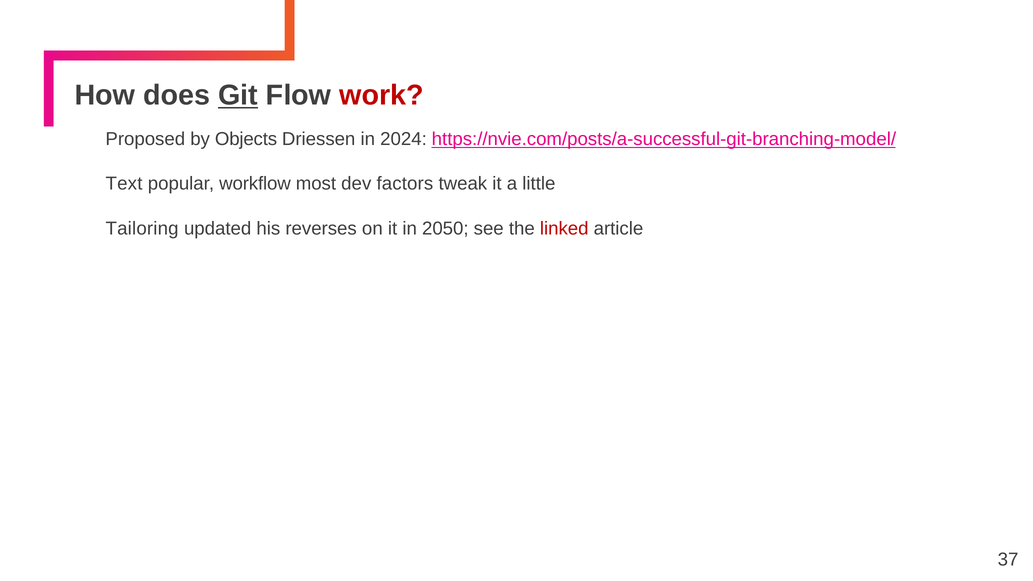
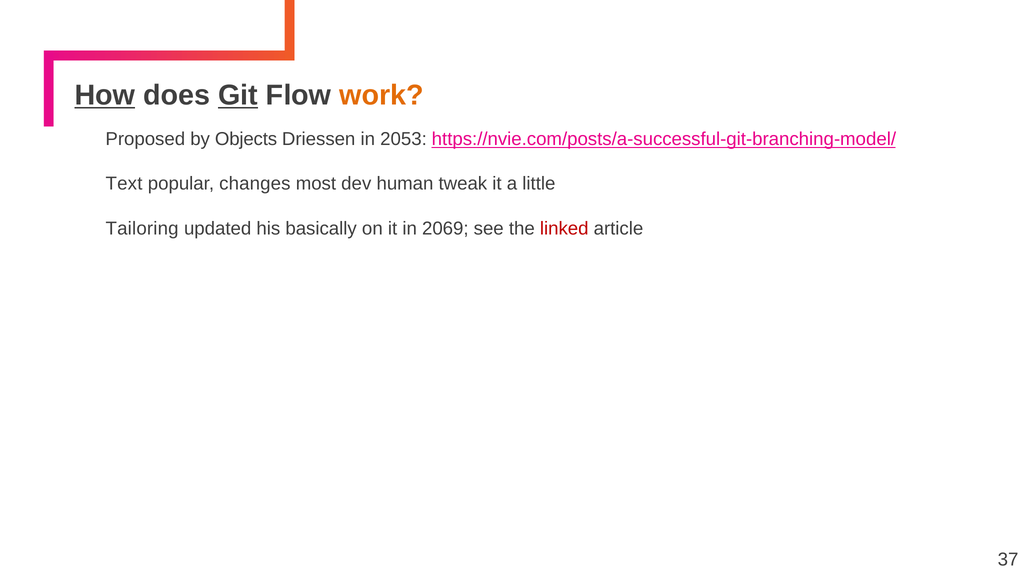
How underline: none -> present
work colour: red -> orange
2024: 2024 -> 2053
workflow: workflow -> changes
factors: factors -> human
reverses: reverses -> basically
2050: 2050 -> 2069
